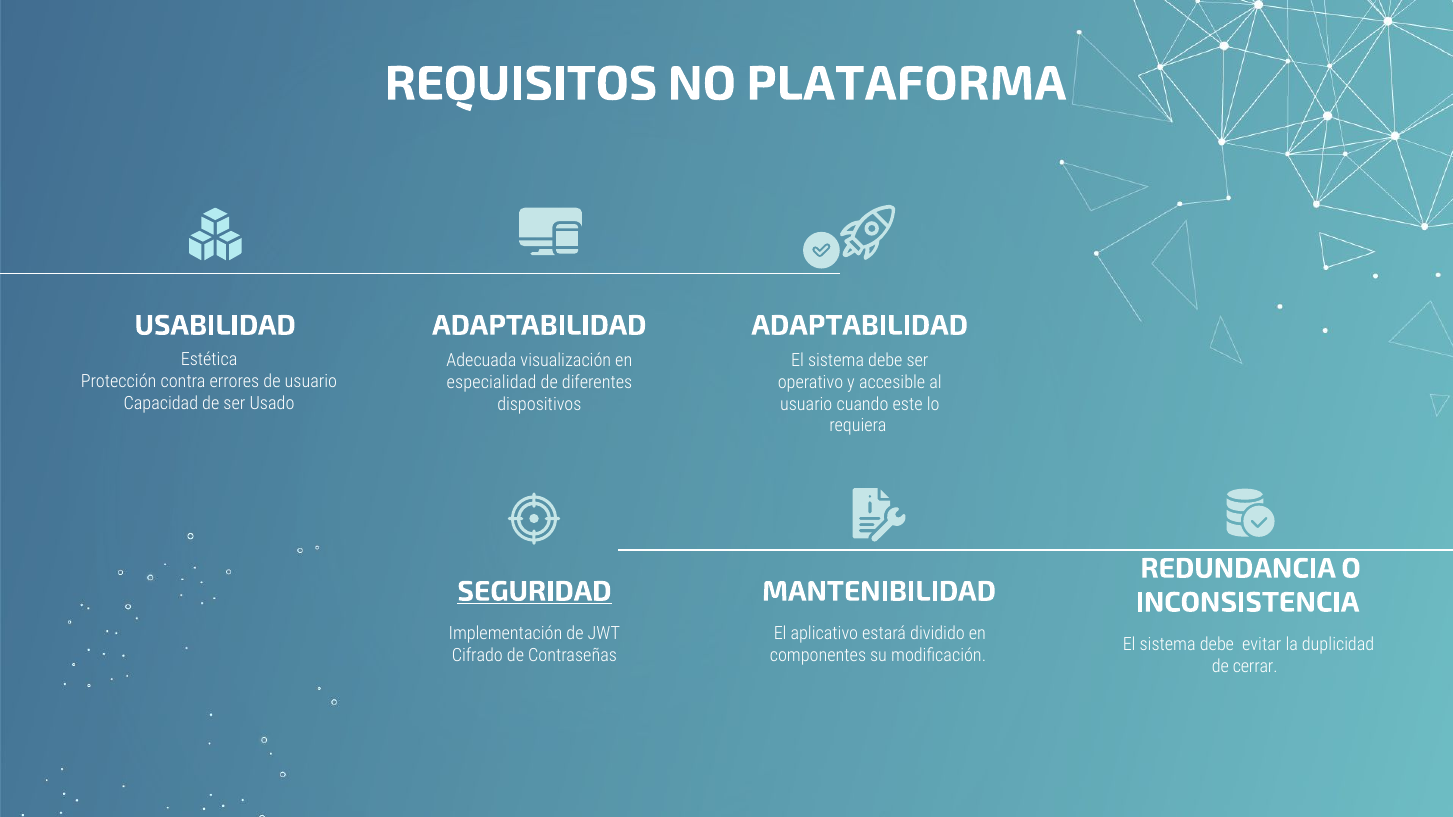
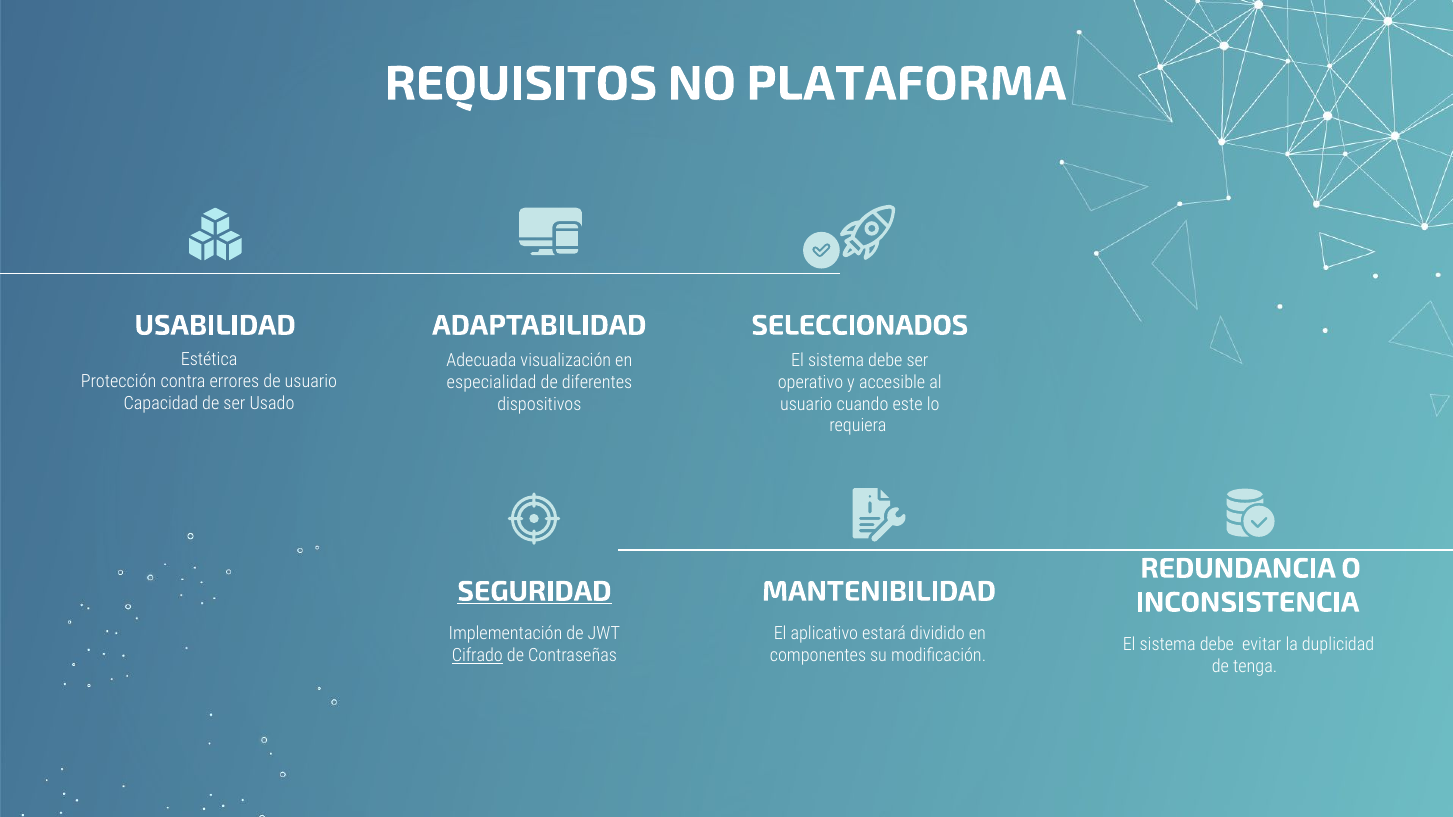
ADAPTABILIDAD at (860, 325): ADAPTABILIDAD -> SELECCIONADOS
Cifrado underline: none -> present
cerrar: cerrar -> tenga
